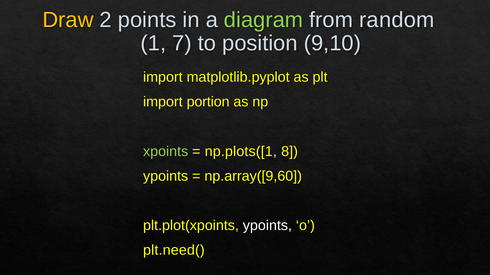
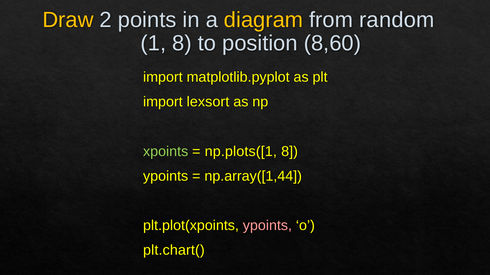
diagram colour: light green -> yellow
1 7: 7 -> 8
9,10: 9,10 -> 8,60
portion: portion -> lexsort
np.array([9,60: np.array([9,60 -> np.array([1,44
ypoints at (267, 226) colour: white -> pink
plt.need(: plt.need( -> plt.chart(
